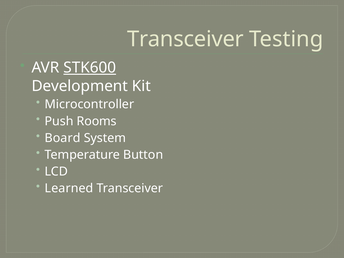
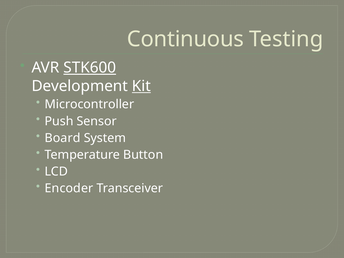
Transceiver at (185, 39): Transceiver -> Continuous
Kit underline: none -> present
Rooms: Rooms -> Sensor
Learned: Learned -> Encoder
